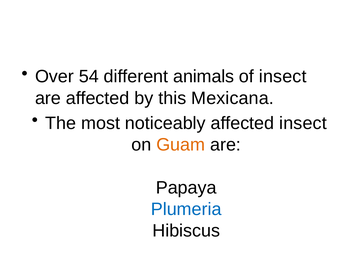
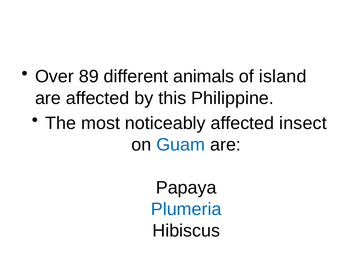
54: 54 -> 89
of insect: insect -> island
Mexicana: Mexicana -> Philippine
Guam colour: orange -> blue
